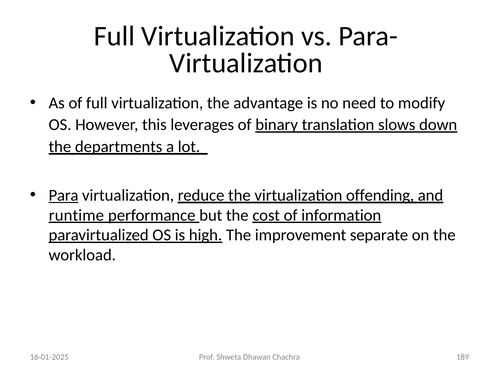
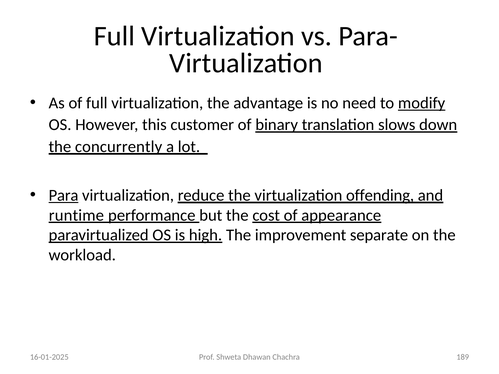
modify underline: none -> present
leverages: leverages -> customer
departments: departments -> concurrently
information: information -> appearance
